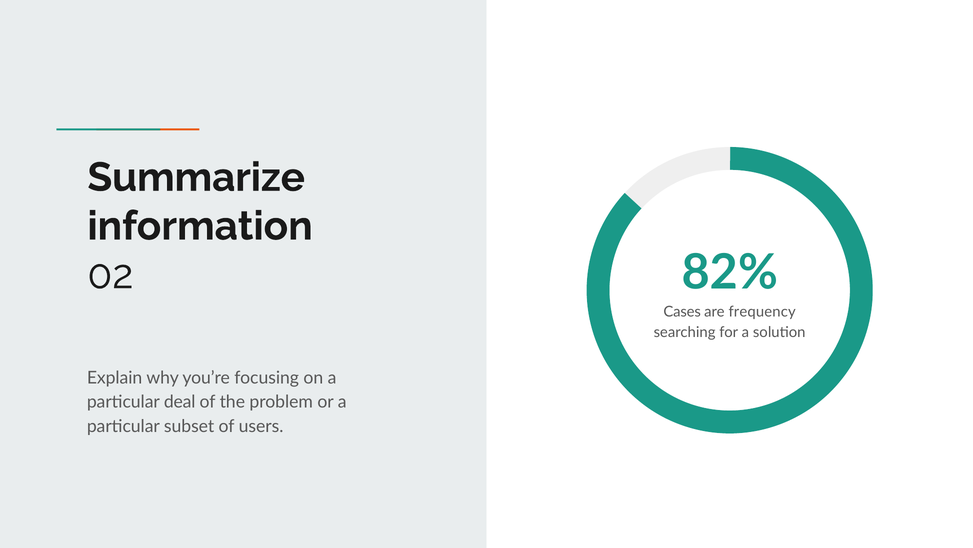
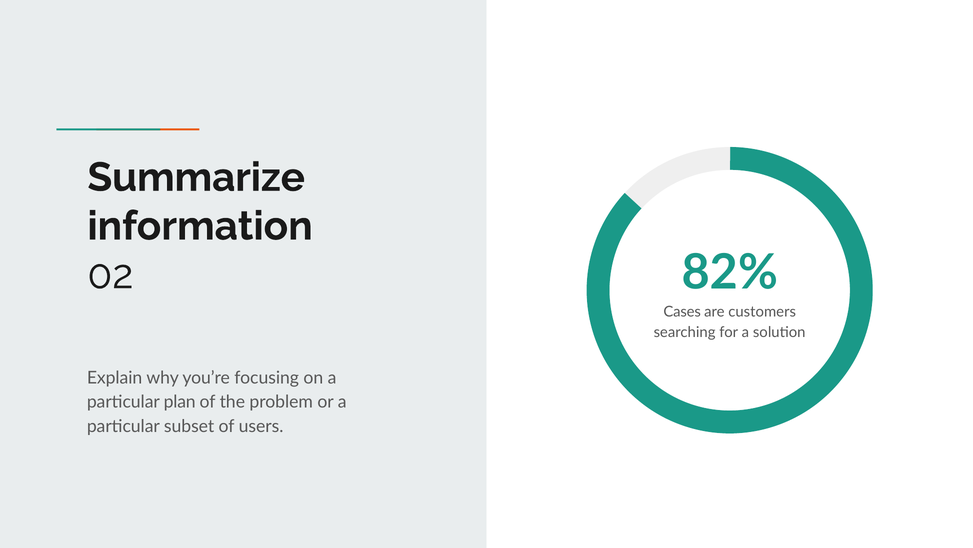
frequency: frequency -> customers
deal: deal -> plan
